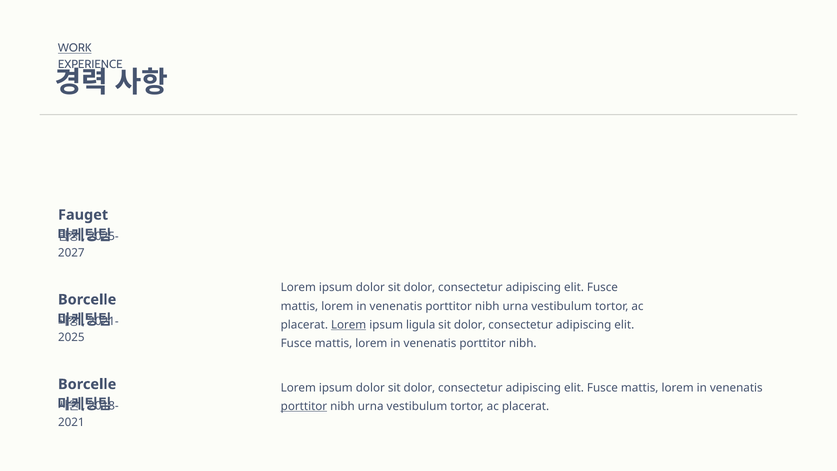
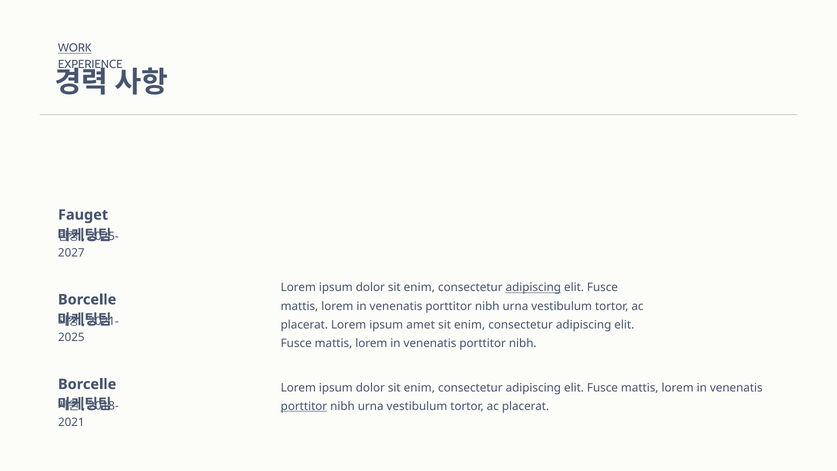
dolor at (419, 287): dolor -> enim
adipiscing at (533, 287) underline: none -> present
Lorem at (349, 325) underline: present -> none
ligula: ligula -> amet
dolor at (470, 325): dolor -> enim
dolor at (419, 388): dolor -> enim
